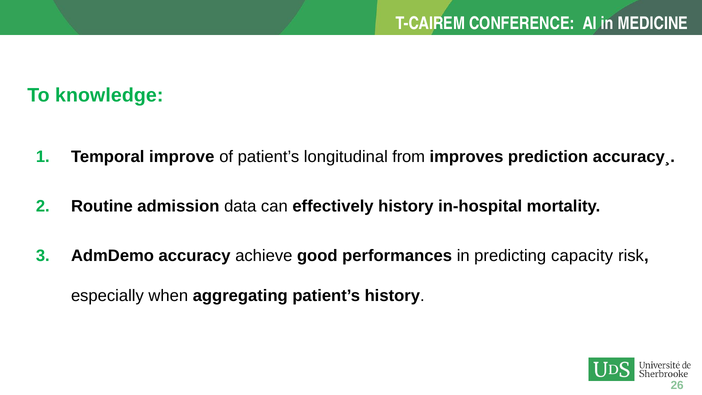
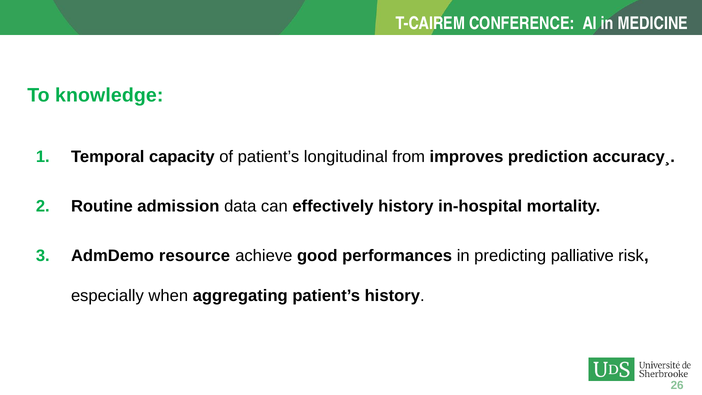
improve: improve -> capacity
accuracy: accuracy -> resource
capacity: capacity -> palliative
